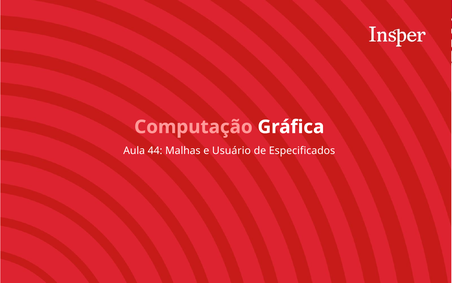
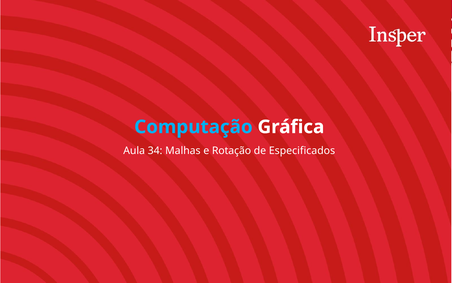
Computação colour: pink -> light blue
44: 44 -> 34
Usuário: Usuário -> Rotação
